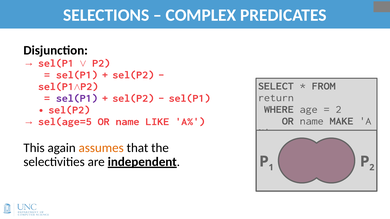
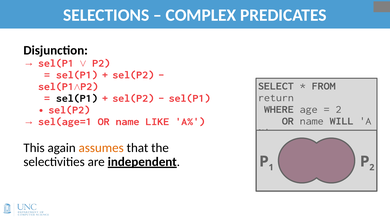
sel(P1 at (77, 98) colour: purple -> black
sel(age=5: sel(age=5 -> sel(age=1
MAKE: MAKE -> WILL
